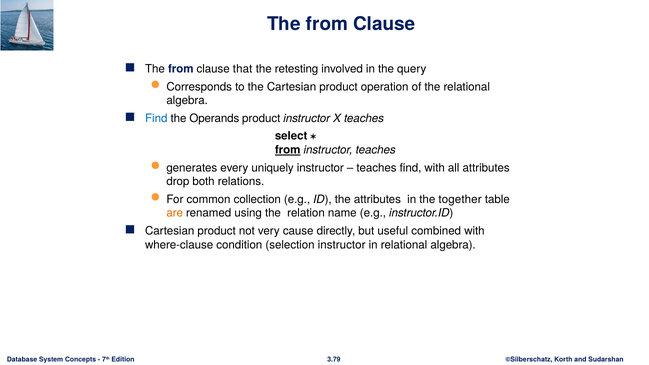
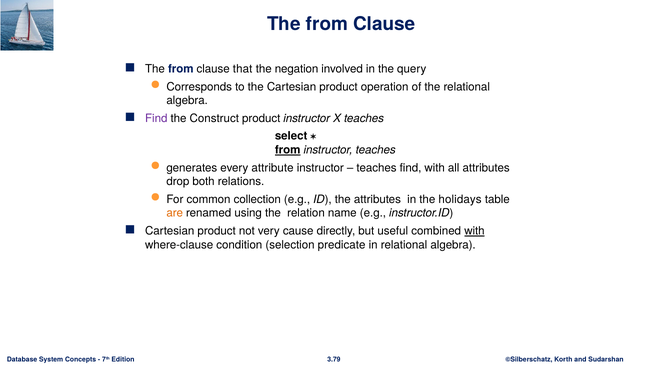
retesting: retesting -> negation
Find at (156, 118) colour: blue -> purple
Operands: Operands -> Construct
uniquely: uniquely -> attribute
together: together -> holidays
with at (474, 231) underline: none -> present
selection instructor: instructor -> predicate
